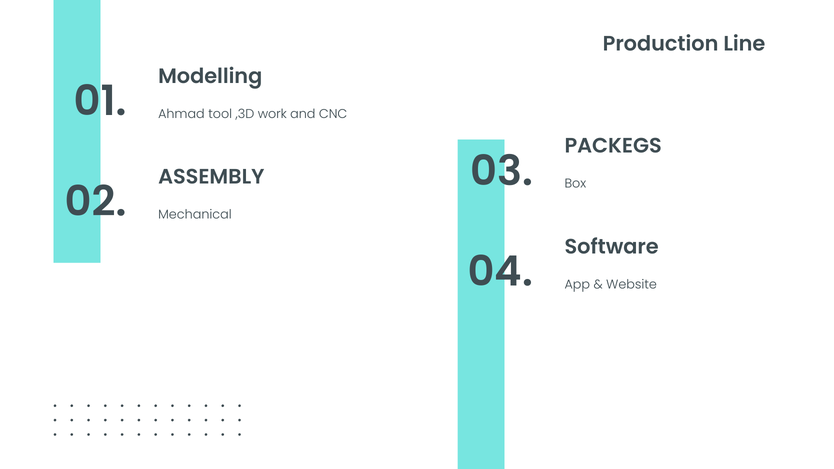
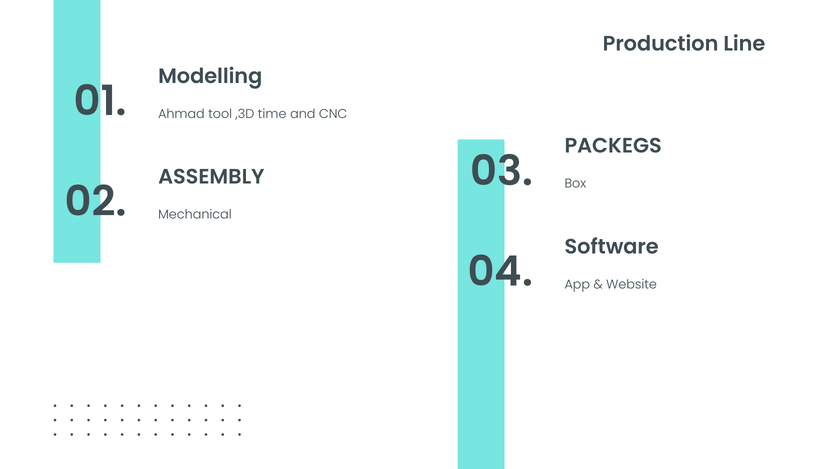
work: work -> time
